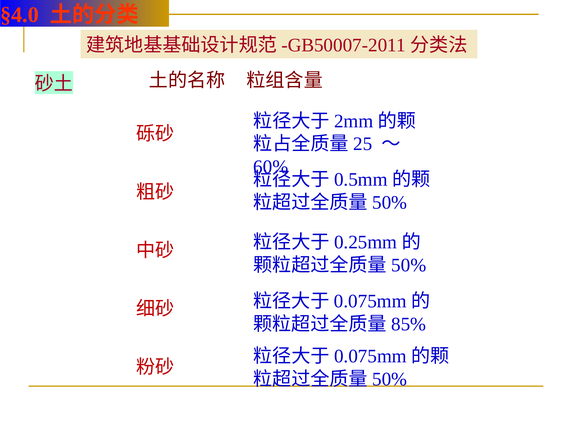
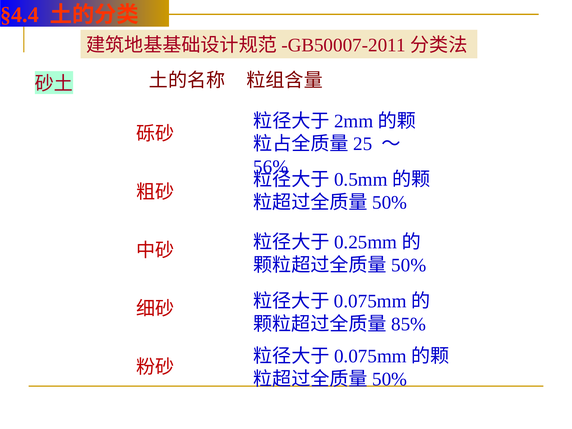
§4.0: §4.0 -> §4.4
60%: 60% -> 56%
